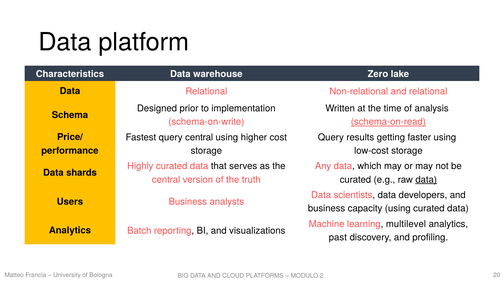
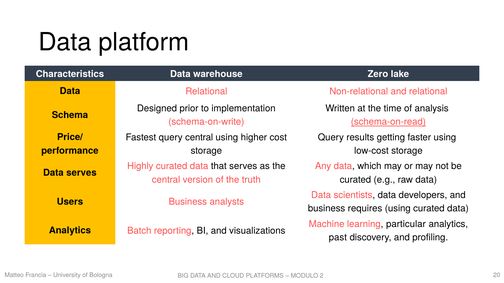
Data shards: shards -> serves
data at (426, 180) underline: present -> none
capacity: capacity -> requires
multilevel: multilevel -> particular
